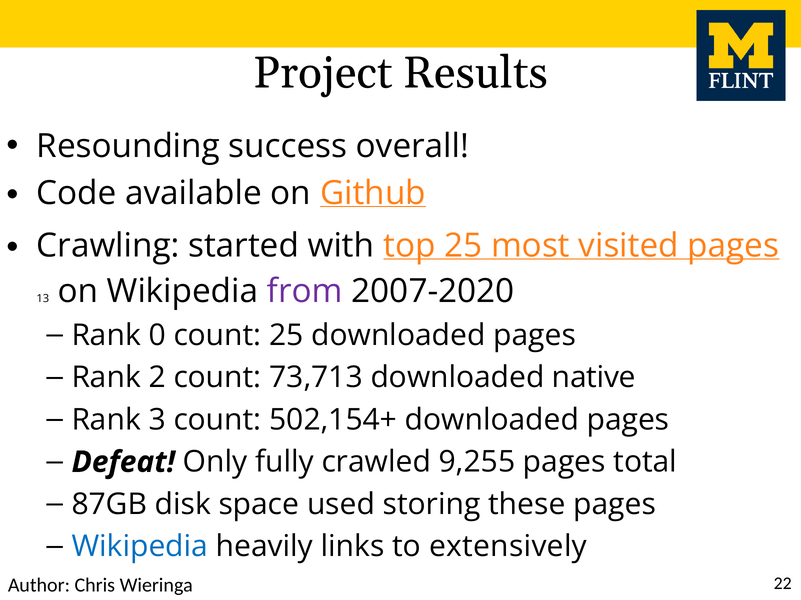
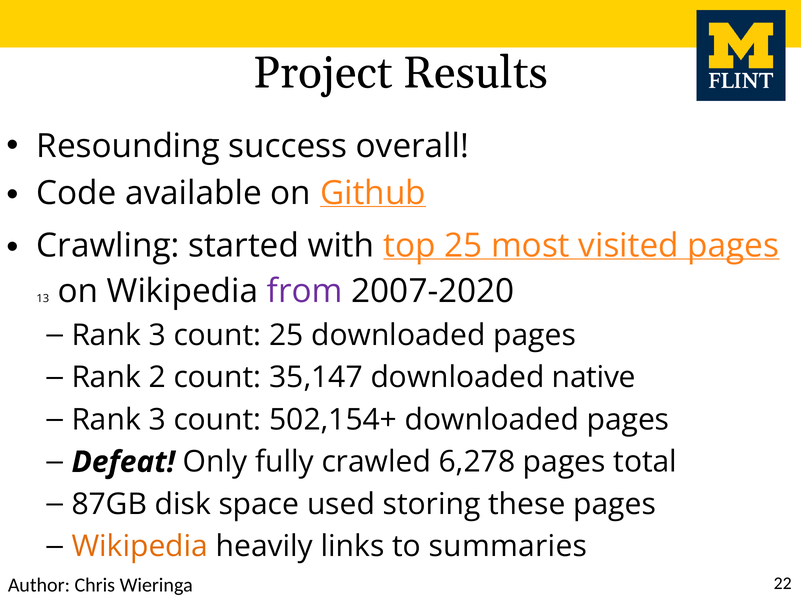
0 at (157, 336): 0 -> 3
73,713: 73,713 -> 35,147
9,255: 9,255 -> 6,278
Wikipedia at (140, 547) colour: blue -> orange
extensively: extensively -> summaries
